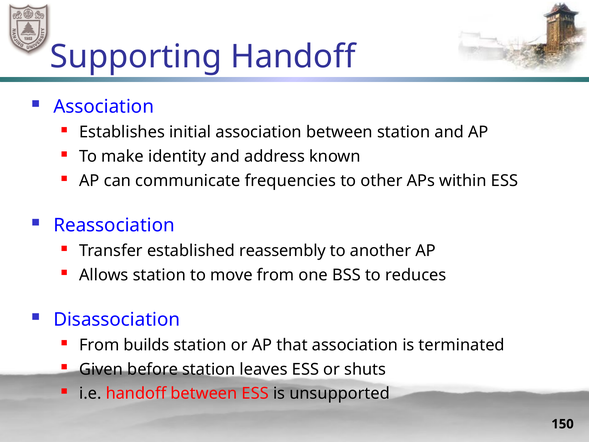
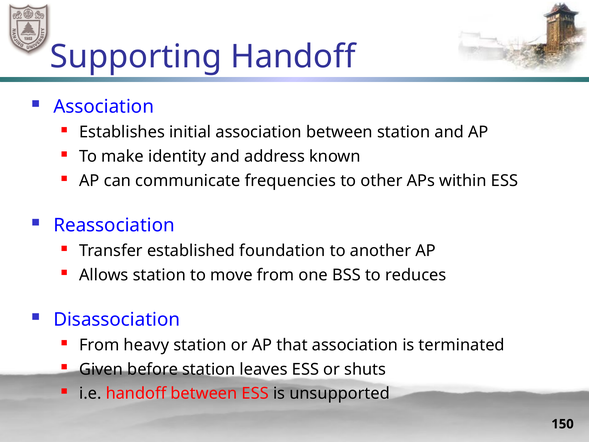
reassembly: reassembly -> foundation
builds: builds -> heavy
